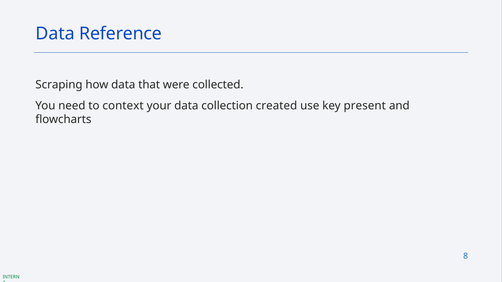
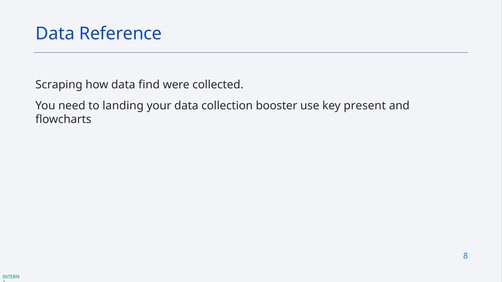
that: that -> find
context: context -> landing
created: created -> booster
